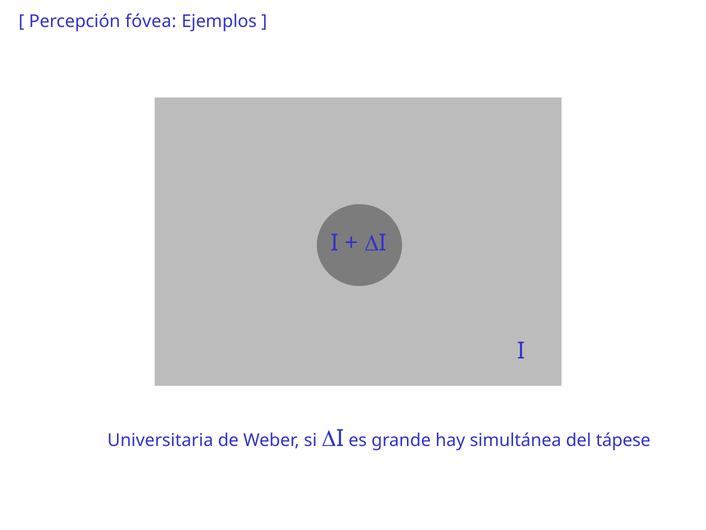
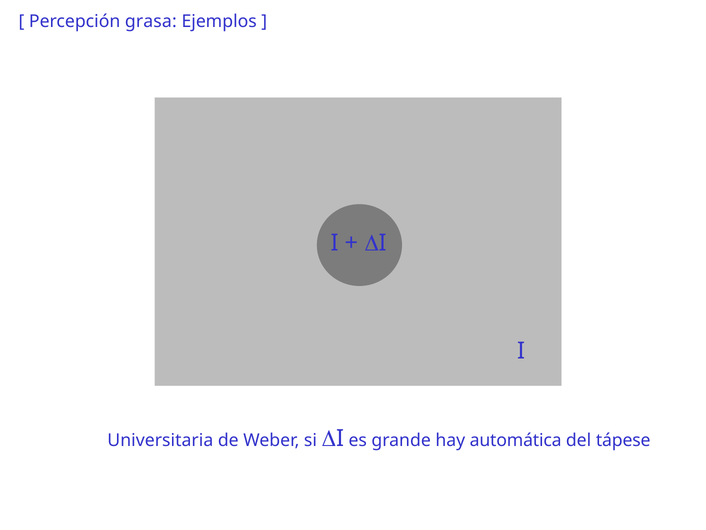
fóvea: fóvea -> grasa
simultánea: simultánea -> automática
